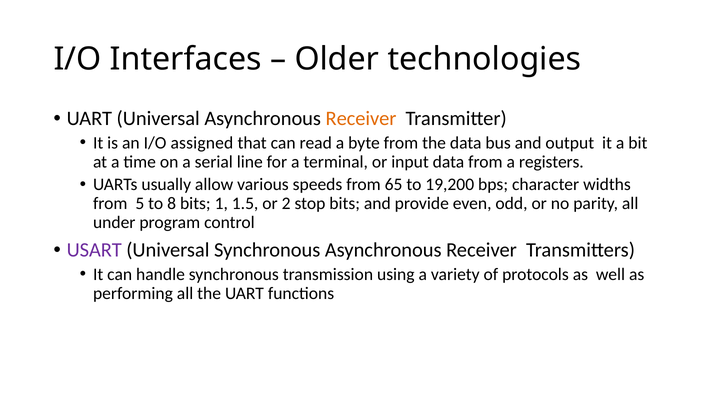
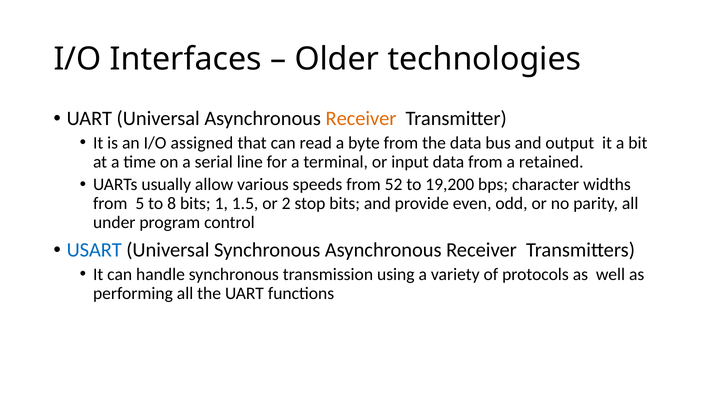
registers: registers -> retained
65: 65 -> 52
USART colour: purple -> blue
